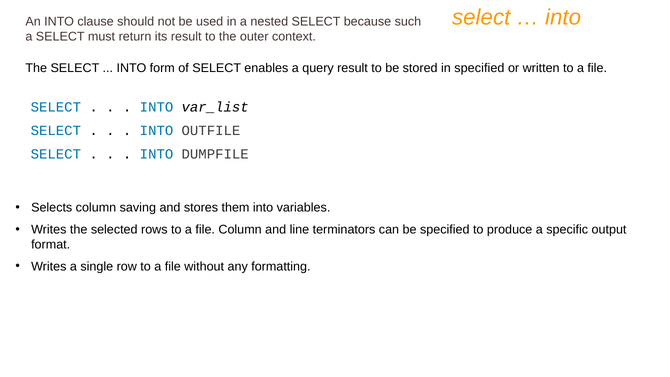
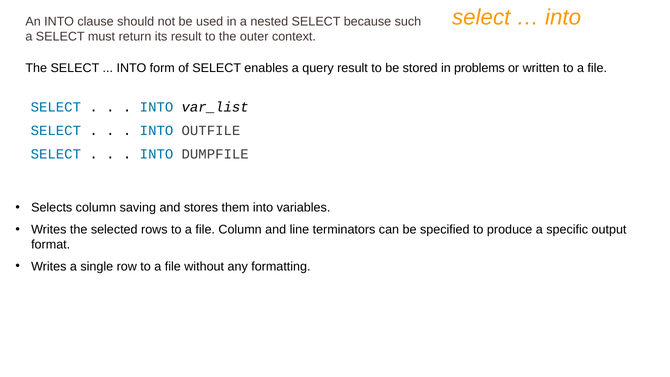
in specified: specified -> problems
